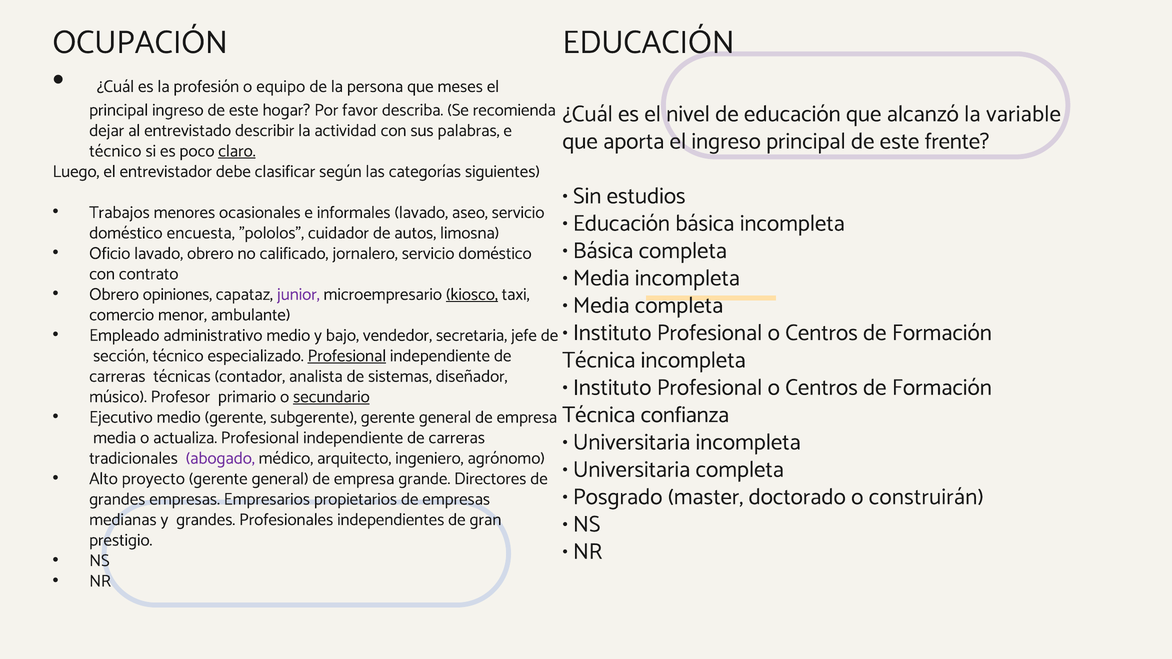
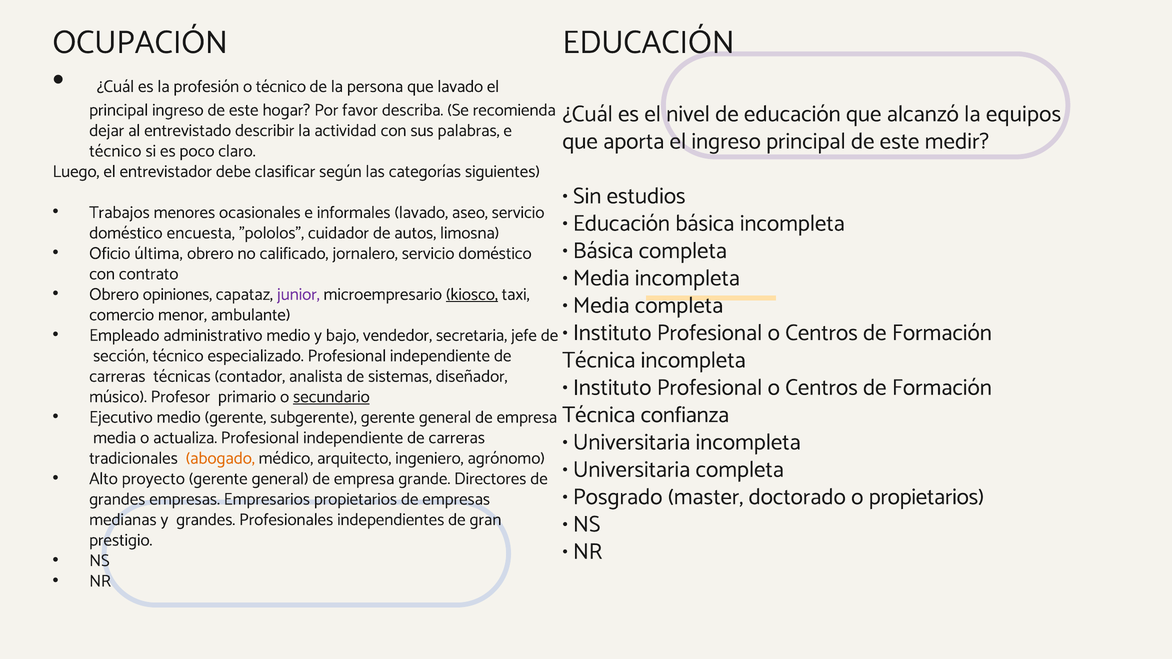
o equipo: equipo -> técnico
que meses: meses -> lavado
variable: variable -> equipos
frente: frente -> medir
claro underline: present -> none
Oficio lavado: lavado -> última
Profesional at (347, 356) underline: present -> none
abogado colour: purple -> orange
o construirán: construirán -> propietarios
